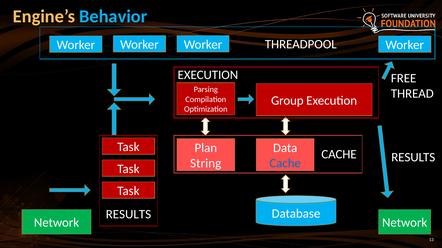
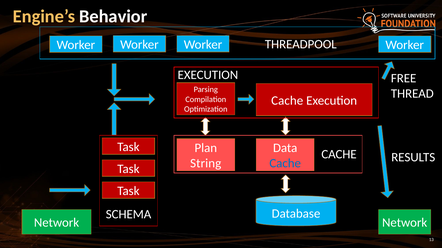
Behavior colour: light blue -> white
Group at (287, 101): Group -> Cache
RESULTS at (128, 215): RESULTS -> SCHEMA
